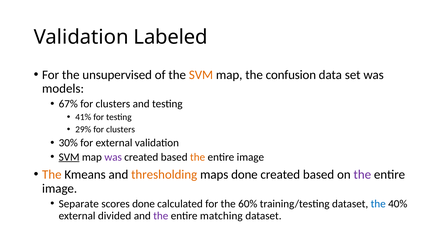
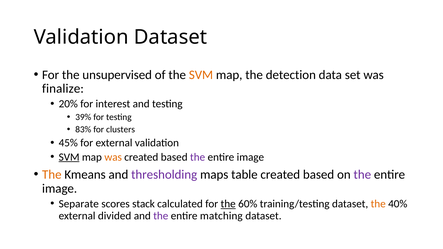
Validation Labeled: Labeled -> Dataset
confusion: confusion -> detection
models: models -> finalize
67%: 67% -> 20%
clusters at (113, 104): clusters -> interest
41%: 41% -> 39%
29%: 29% -> 83%
30%: 30% -> 45%
was at (113, 157) colour: purple -> orange
the at (198, 157) colour: orange -> purple
thresholding colour: orange -> purple
maps done: done -> table
scores done: done -> stack
the at (228, 204) underline: none -> present
the at (378, 204) colour: blue -> orange
